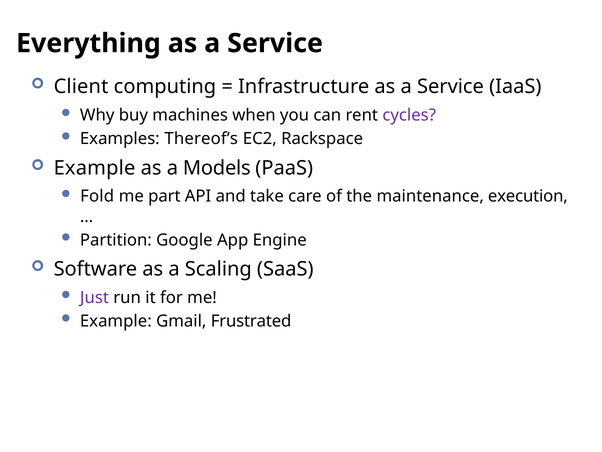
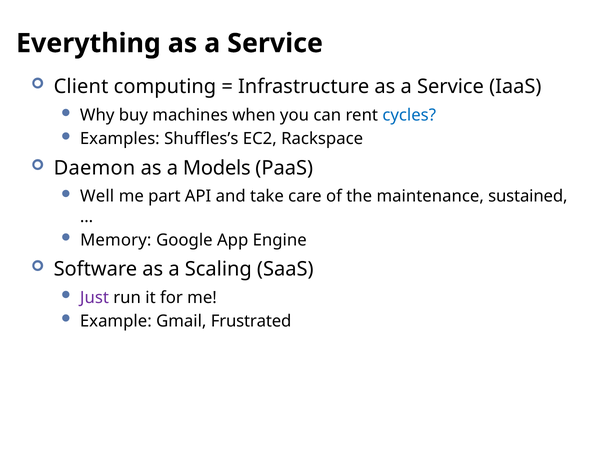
cycles colour: purple -> blue
Thereof’s: Thereof’s -> Shuffles’s
Example at (95, 168): Example -> Daemon
Fold: Fold -> Well
execution: execution -> sustained
Partition: Partition -> Memory
